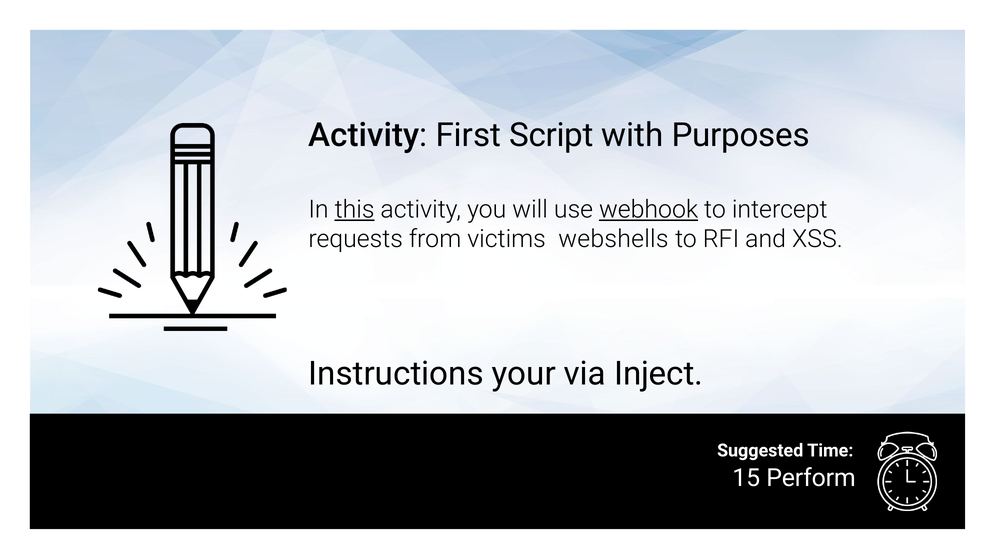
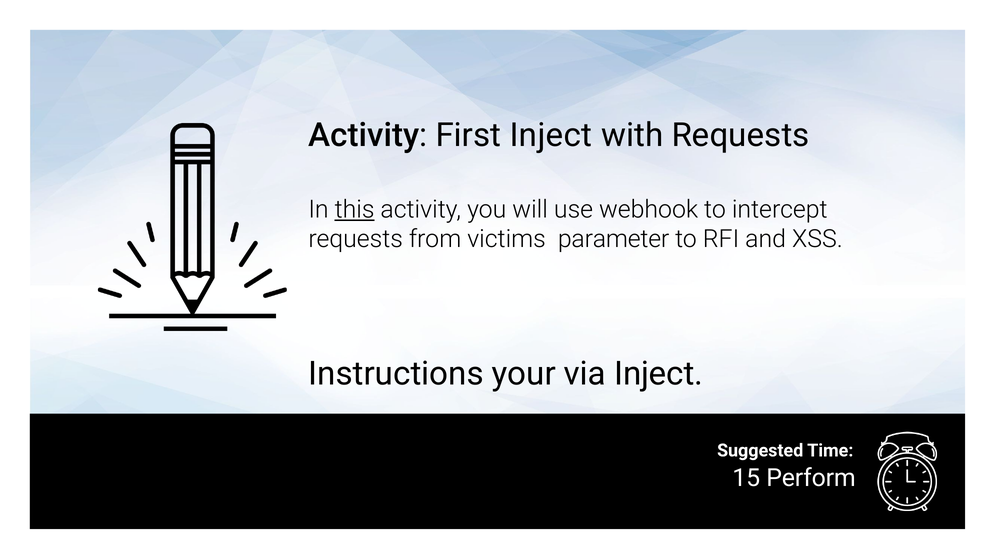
First Script: Script -> Inject
with Purposes: Purposes -> Requests
webhook underline: present -> none
webshells: webshells -> parameter
